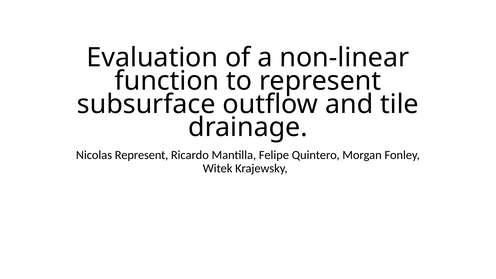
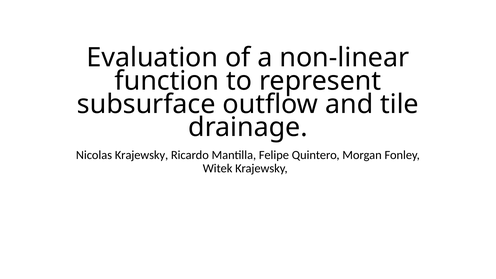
Nicolas Represent: Represent -> Krajewsky
